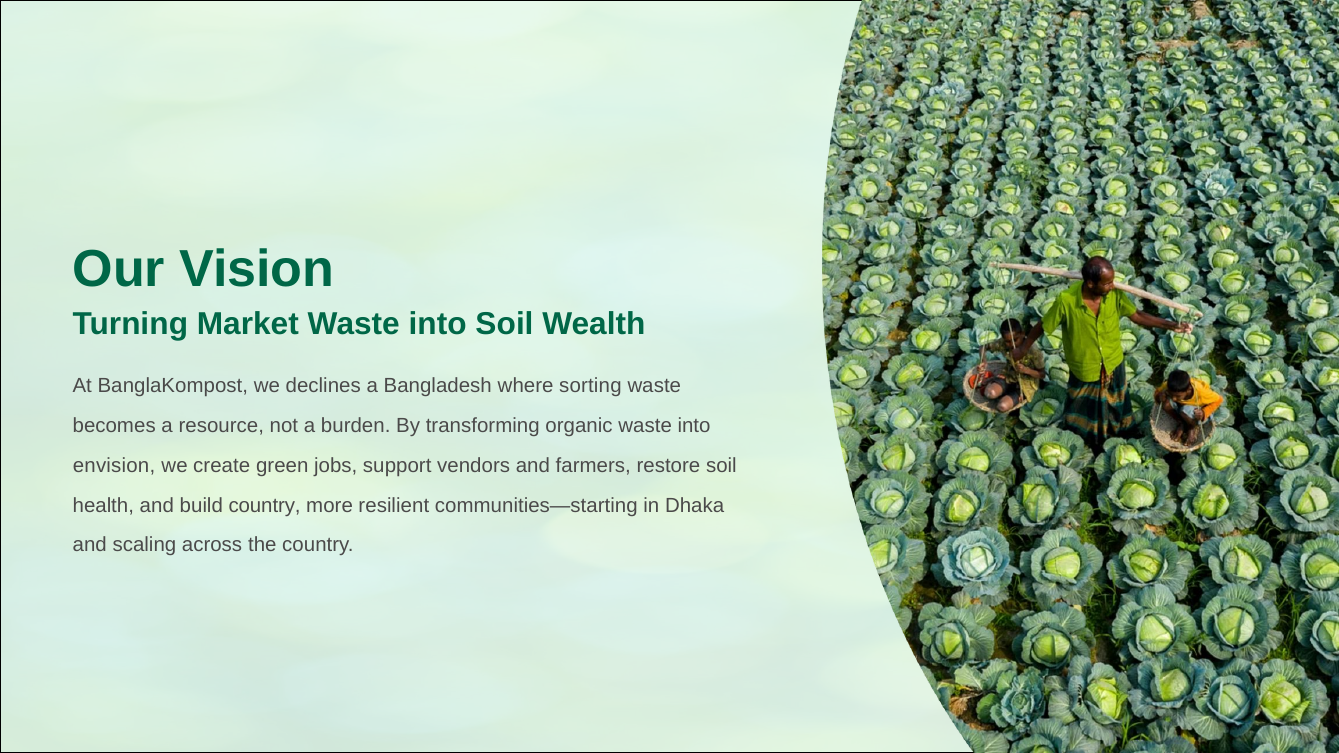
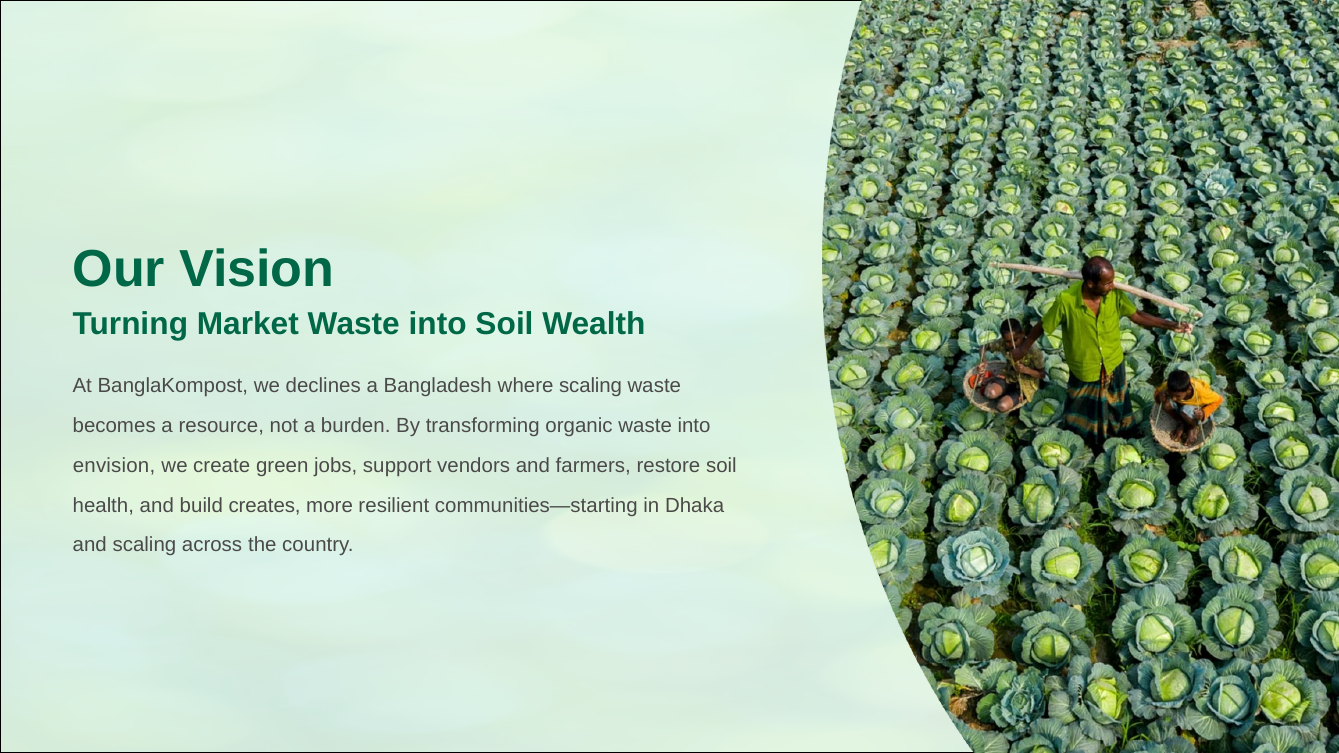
where sorting: sorting -> scaling
build country: country -> creates
